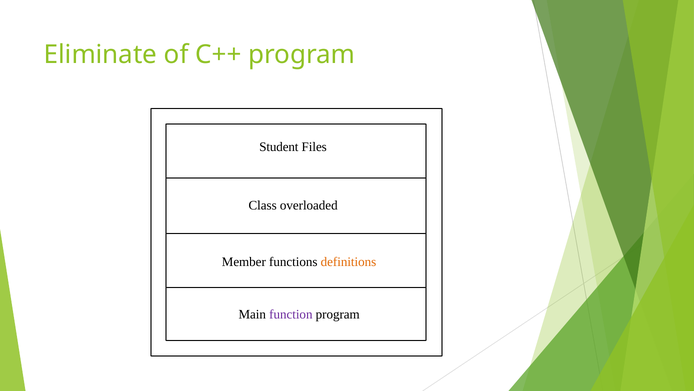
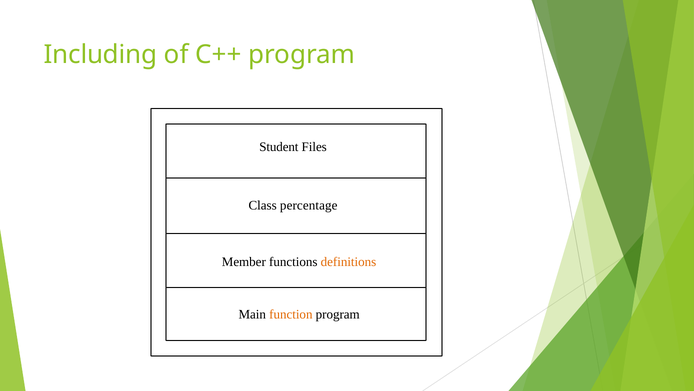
Eliminate: Eliminate -> Including
overloaded: overloaded -> percentage
function colour: purple -> orange
